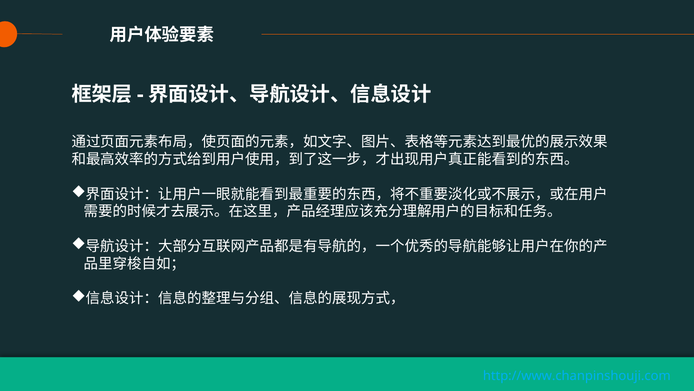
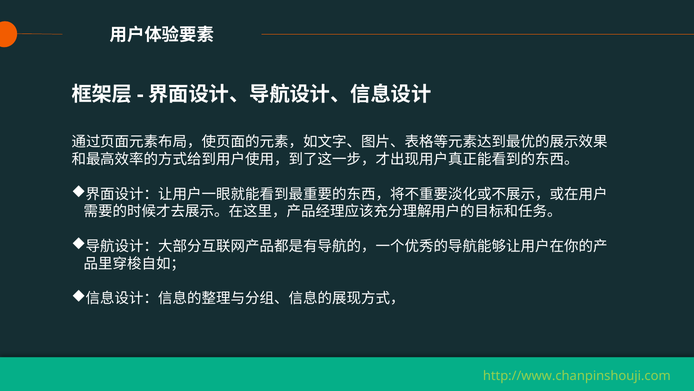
http://www.chanpinshouji.com colour: light blue -> light green
